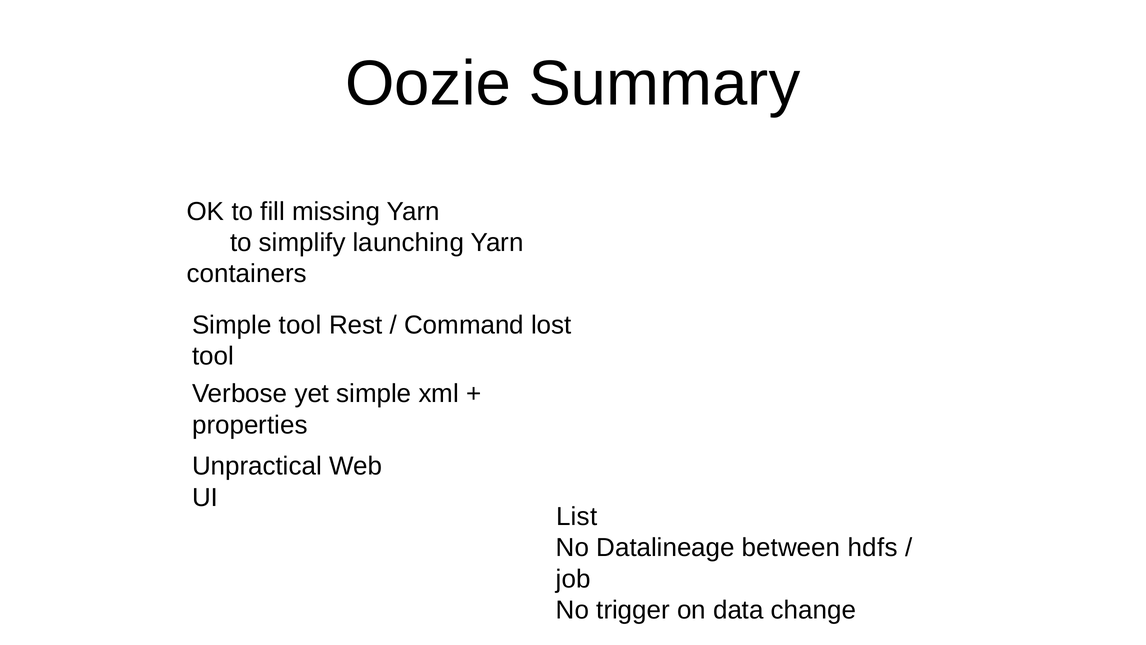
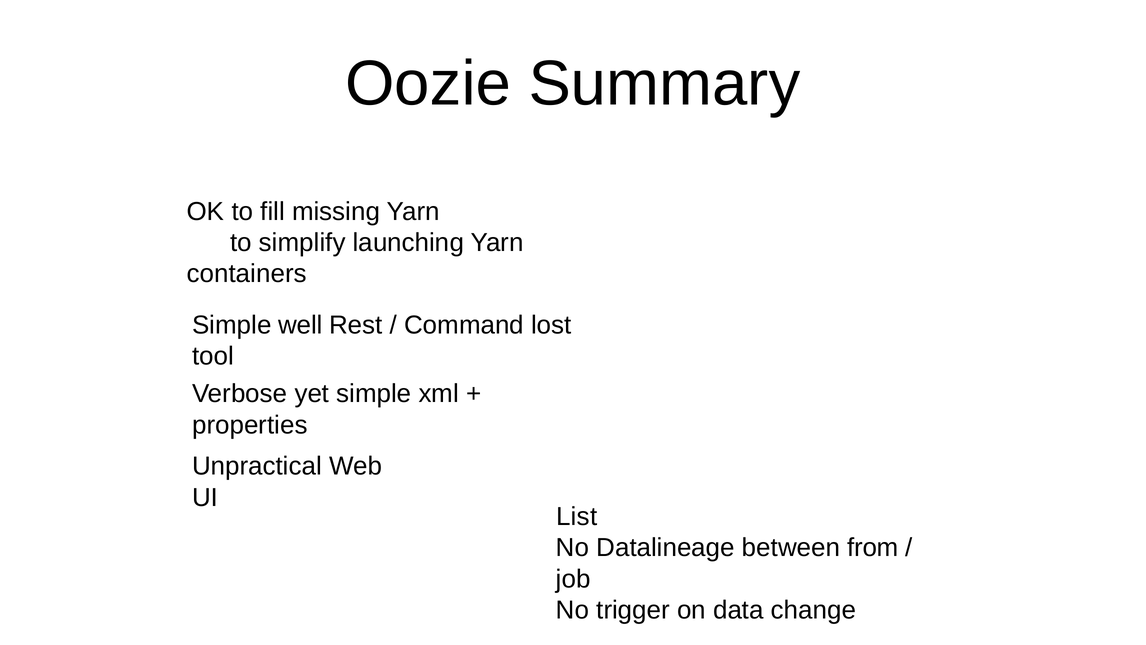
Simple tool: tool -> well
hdfs: hdfs -> from
